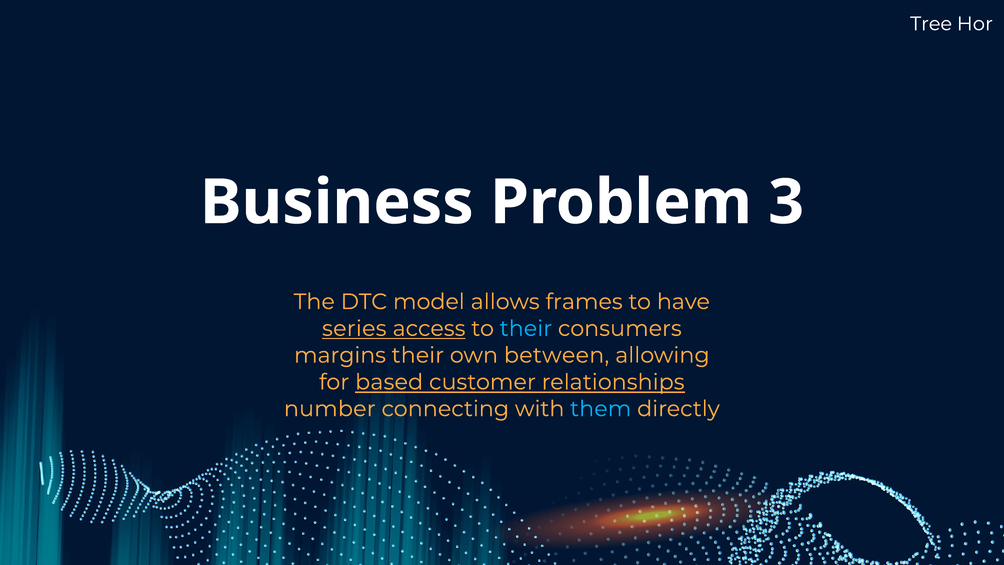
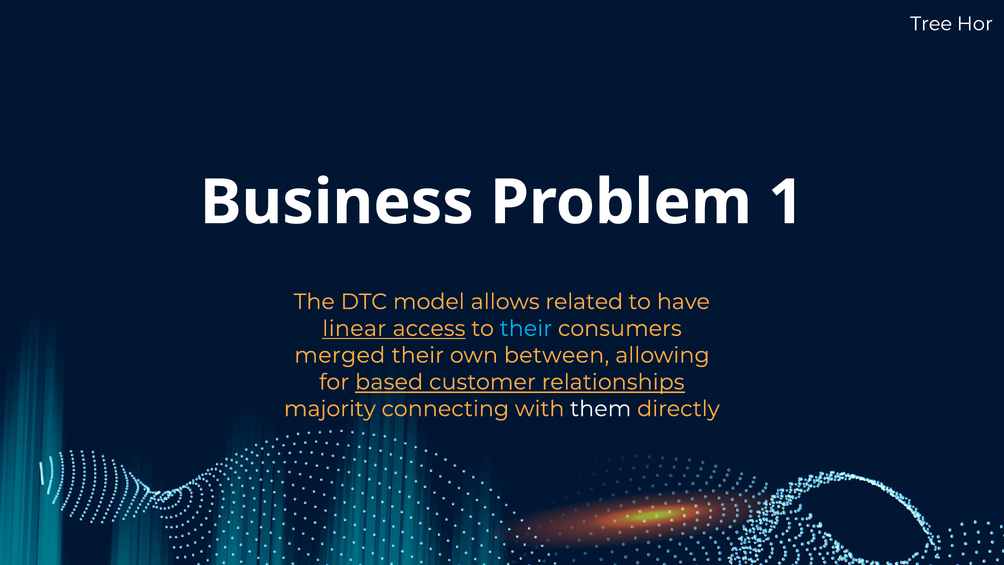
3: 3 -> 1
frames: frames -> related
series: series -> linear
margins: margins -> merged
number: number -> majority
them colour: light blue -> white
